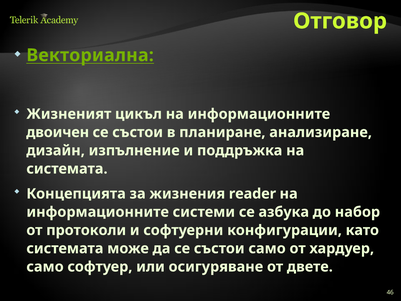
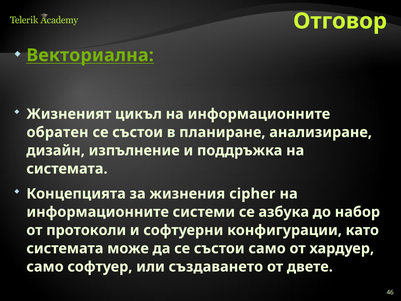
двоичен: двоичен -> обратен
reader: reader -> cipher
осигуряване: осигуряване -> създаването
